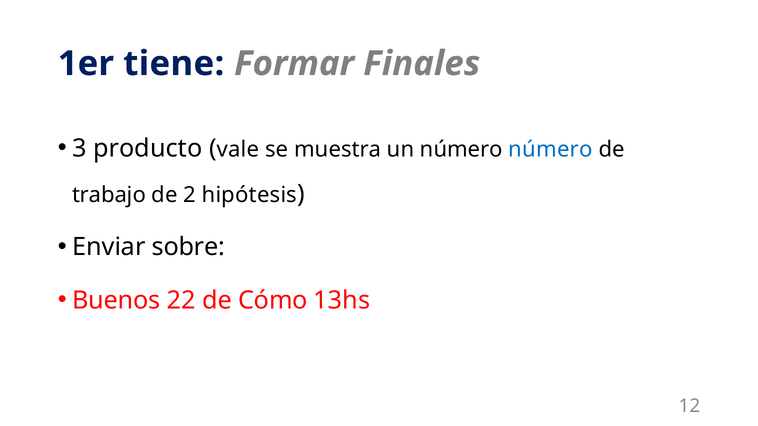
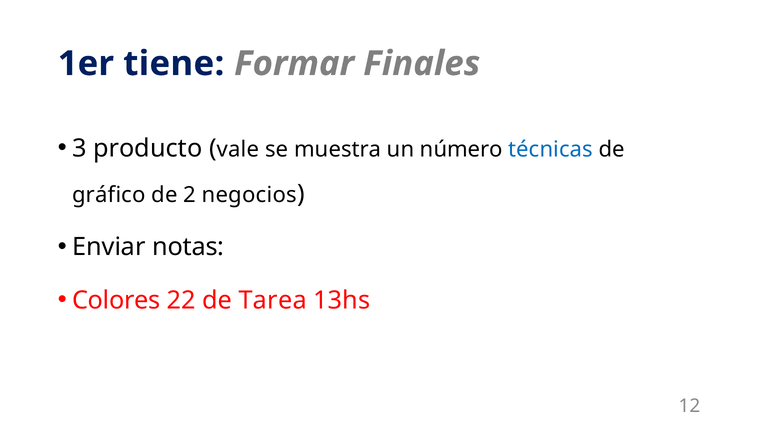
número número: número -> técnicas
trabajo: trabajo -> gráfico
hipótesis: hipótesis -> negocios
sobre: sobre -> notas
Buenos: Buenos -> Colores
Cómo: Cómo -> Tarea
